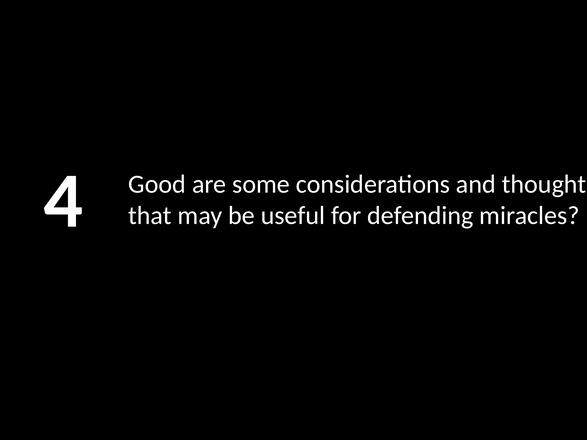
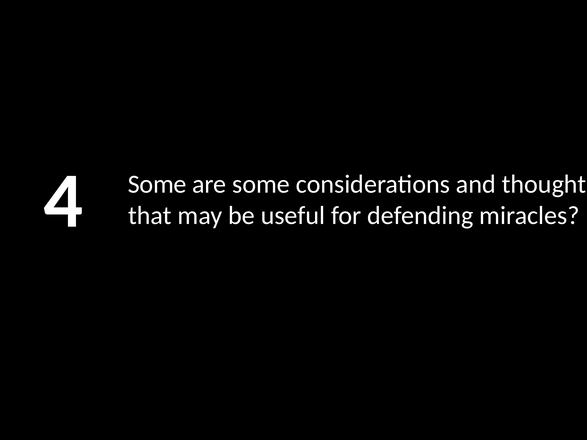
Good at (157, 184): Good -> Some
